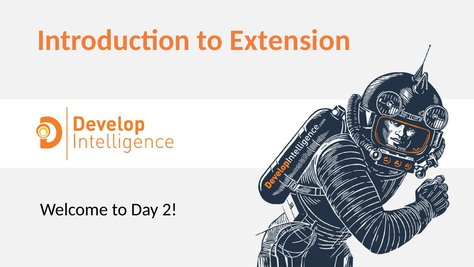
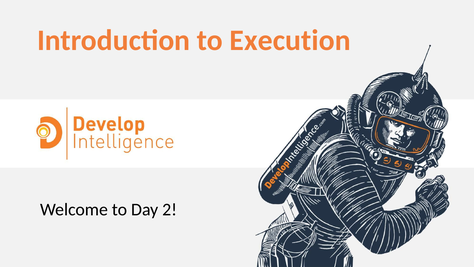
Extension: Extension -> Execution
